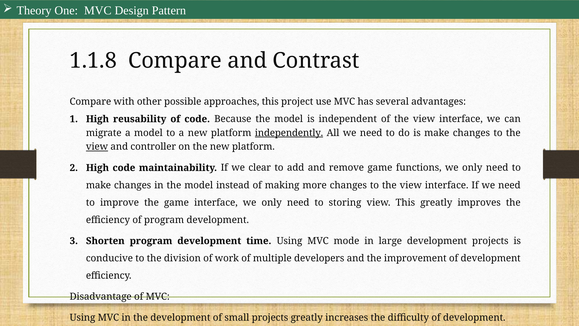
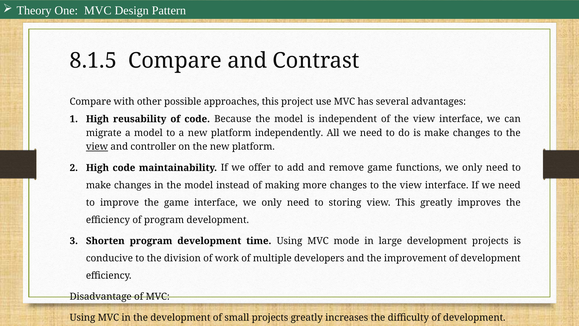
1.1.8: 1.1.8 -> 8.1.5
independently underline: present -> none
clear: clear -> offer
